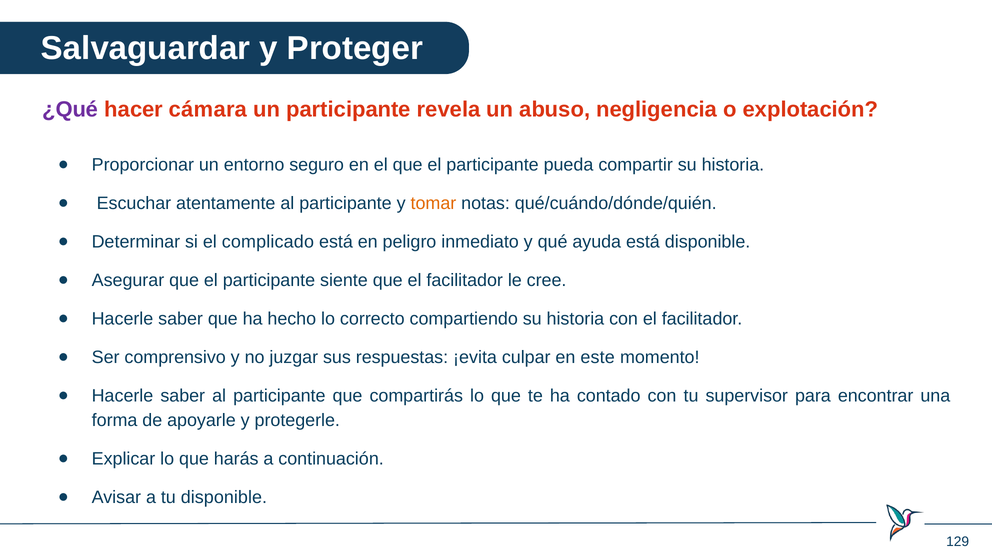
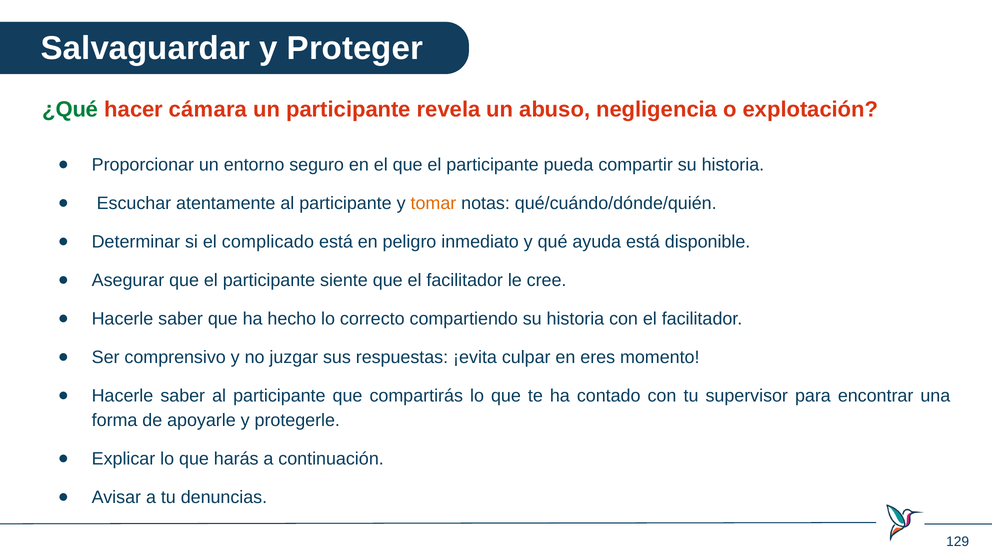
¿Qué colour: purple -> green
este: este -> eres
tu disponible: disponible -> denuncias
